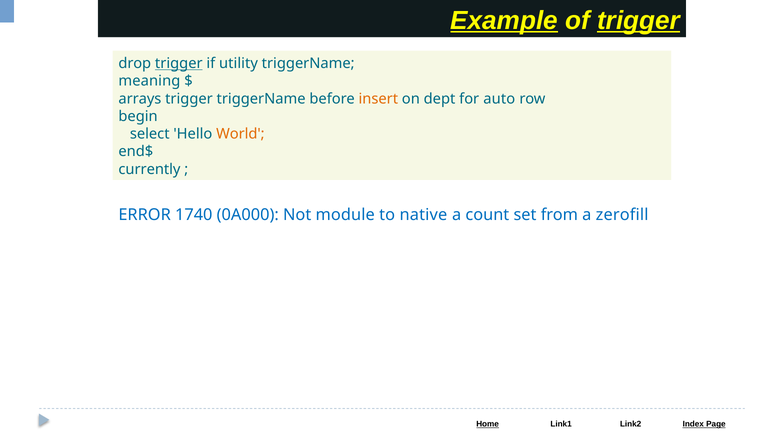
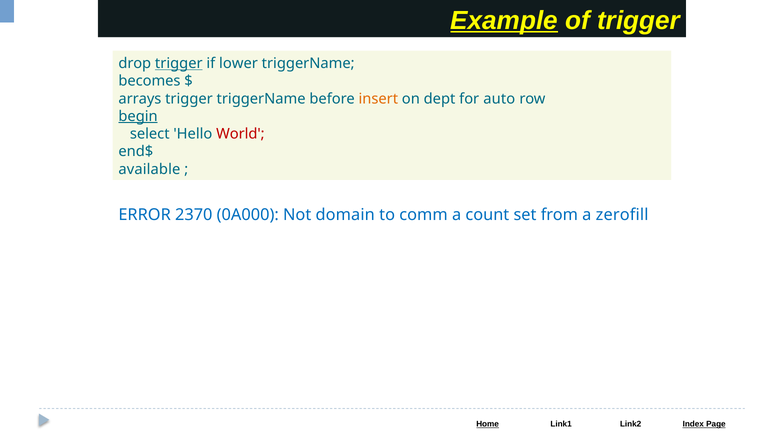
trigger at (639, 20) underline: present -> none
utility: utility -> lower
meaning: meaning -> becomes
begin underline: none -> present
World colour: orange -> red
currently: currently -> available
1740: 1740 -> 2370
module: module -> domain
native: native -> comm
